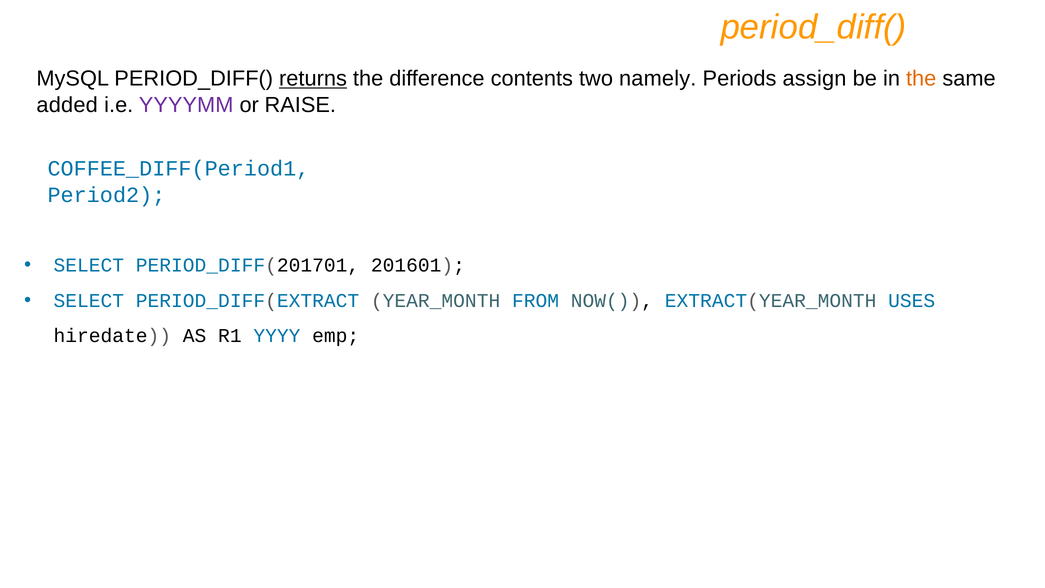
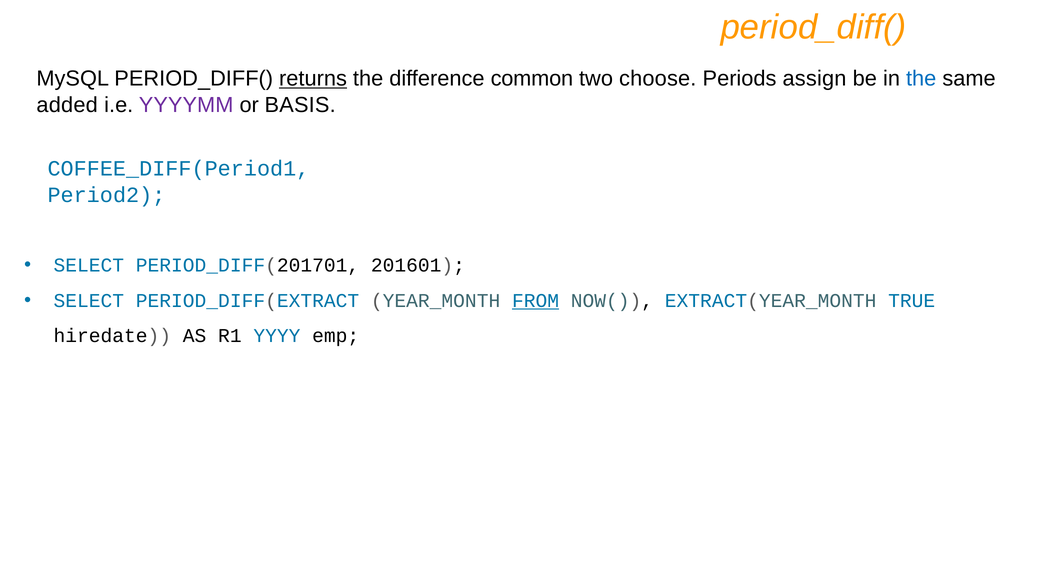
contents: contents -> common
namely: namely -> choose
the at (921, 79) colour: orange -> blue
RAISE: RAISE -> BASIS
FROM underline: none -> present
USES: USES -> TRUE
